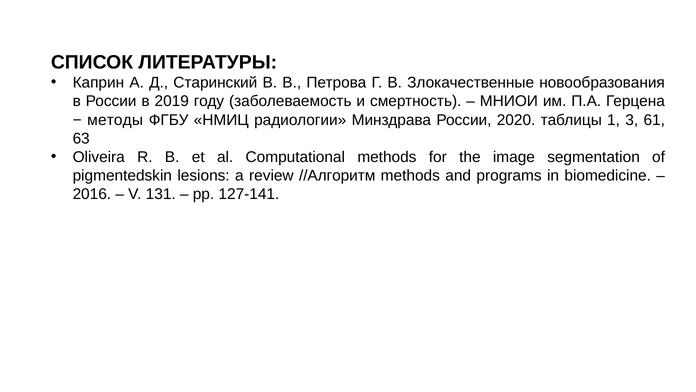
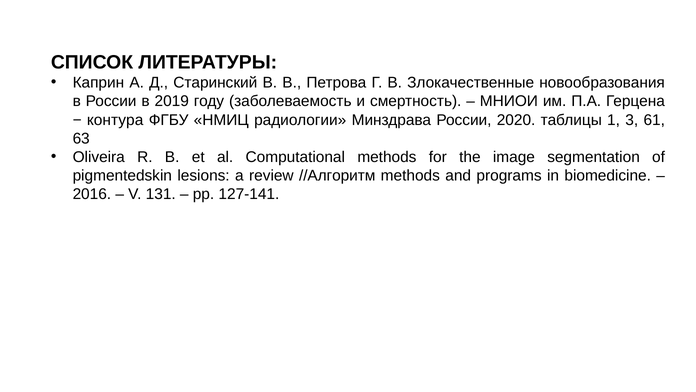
методы: методы -> контура
